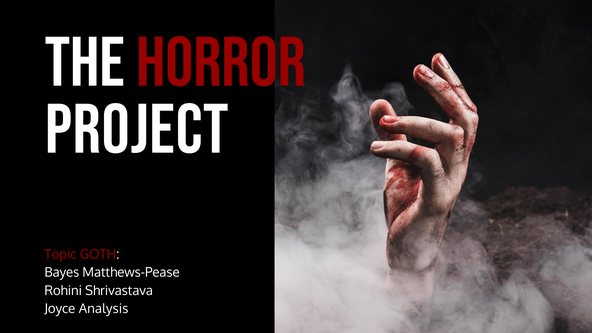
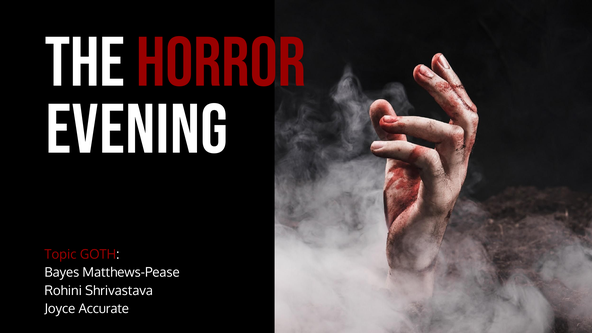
project: project -> evening
Analysis: Analysis -> Accurate
